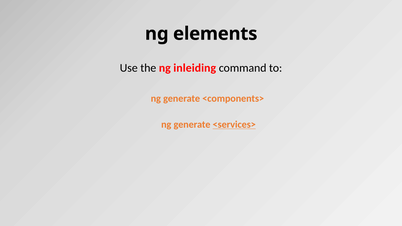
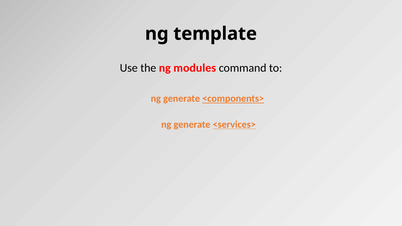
elements: elements -> template
inleiding: inleiding -> modules
<components> underline: none -> present
